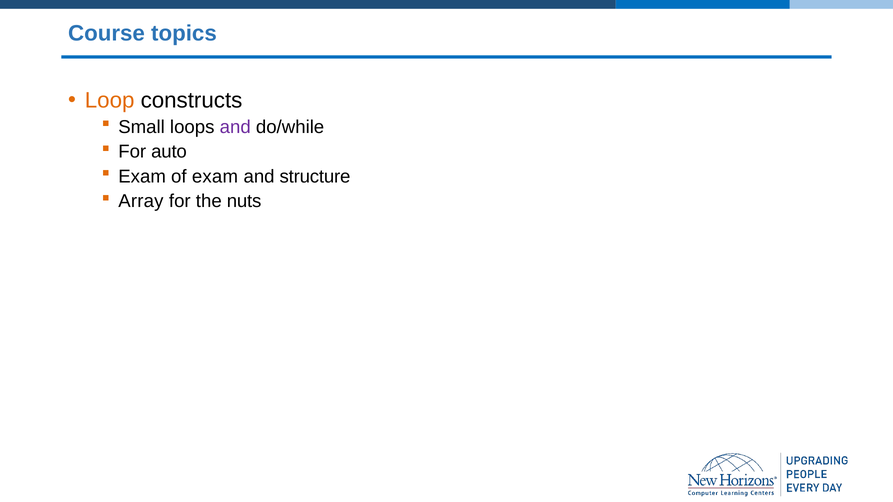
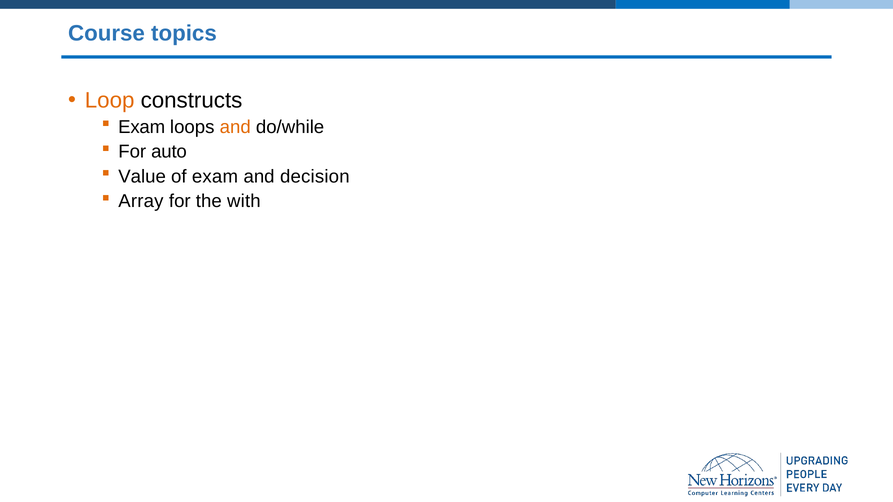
Small at (142, 127): Small -> Exam
and at (235, 127) colour: purple -> orange
Exam at (142, 177): Exam -> Value
structure: structure -> decision
nuts: nuts -> with
